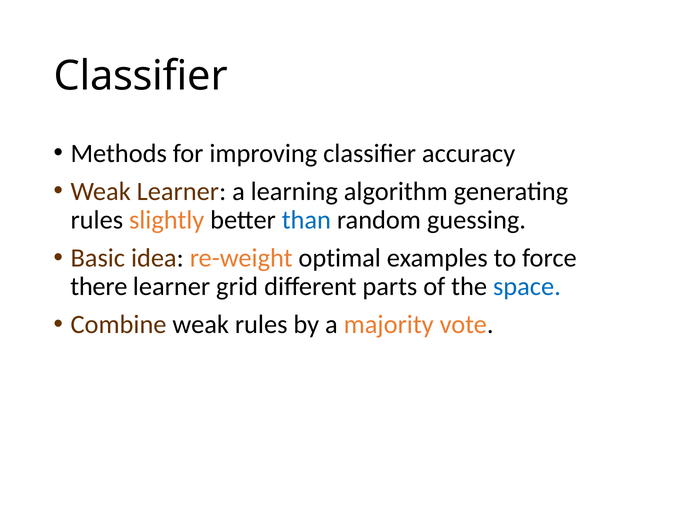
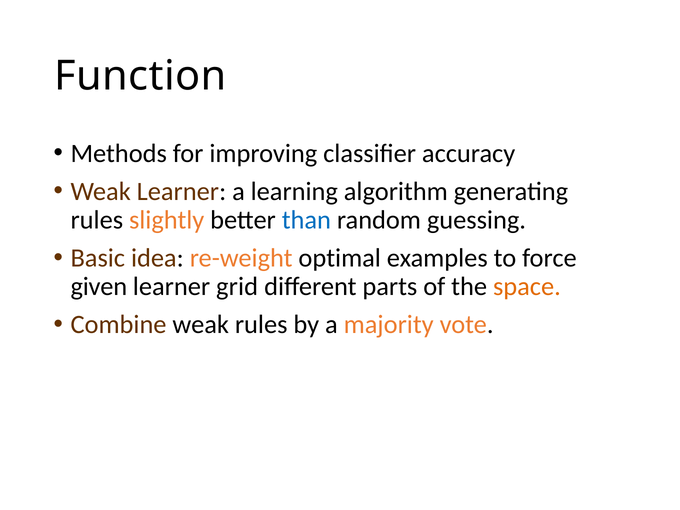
Classifier at (141, 76): Classifier -> Function
there: there -> given
space colour: blue -> orange
